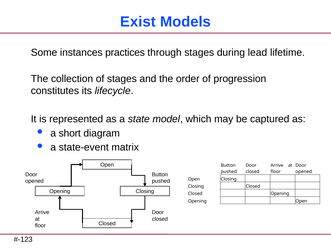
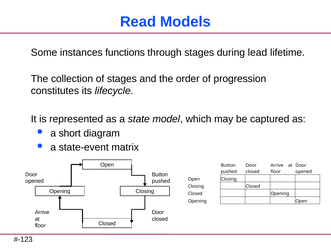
Exist: Exist -> Read
practices: practices -> functions
